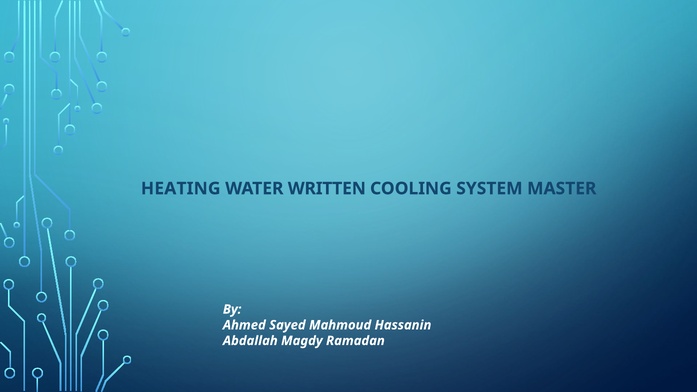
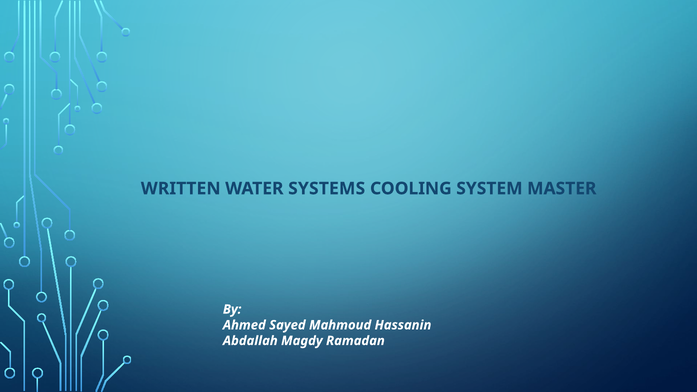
HEATING: HEATING -> WRITTEN
WRITTEN: WRITTEN -> SYSTEMS
